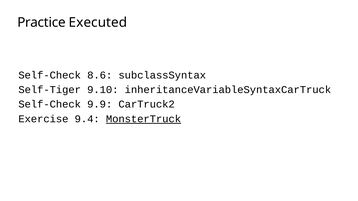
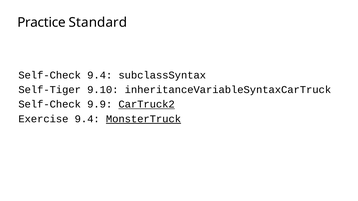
Executed: Executed -> Standard
Self-Check 8.6: 8.6 -> 9.4
CarTruck2 underline: none -> present
